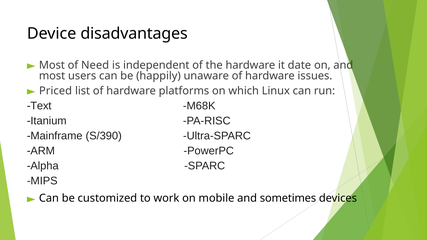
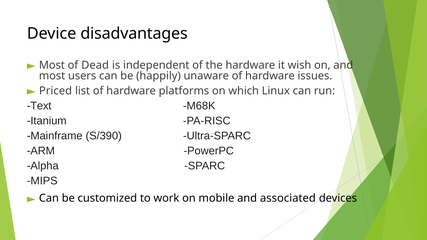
Need: Need -> Dead
date: date -> wish
sometimes: sometimes -> associated
